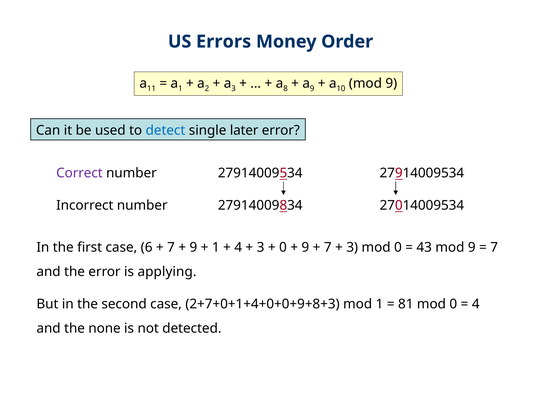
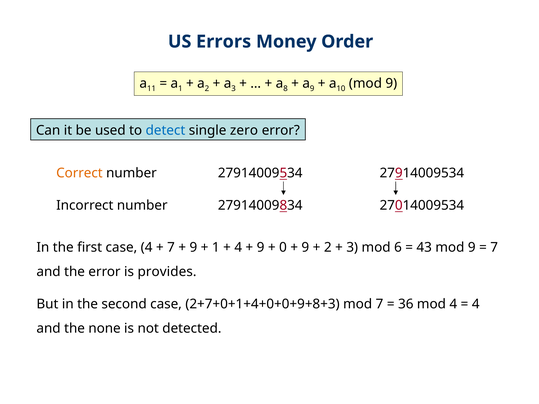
later: later -> zero
Correct colour: purple -> orange
case 6: 6 -> 4
3 at (261, 248): 3 -> 9
7 at (328, 248): 7 -> 2
3 mod 0: 0 -> 6
applying: applying -> provides
mod 1: 1 -> 7
81: 81 -> 36
0 at (453, 304): 0 -> 4
